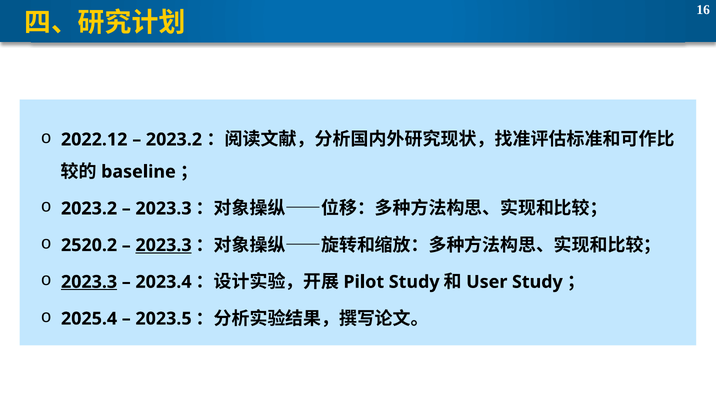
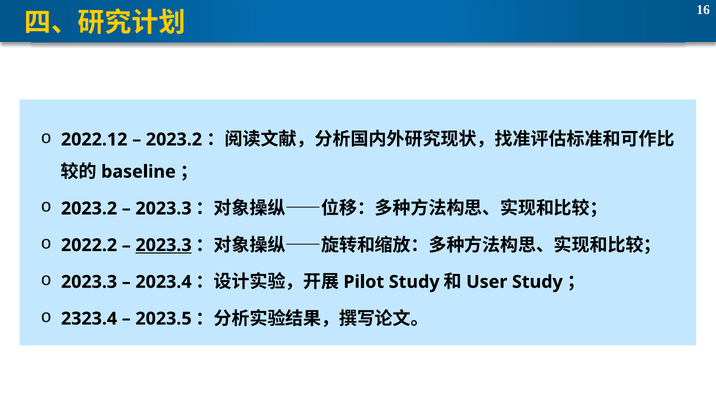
2520.2: 2520.2 -> 2022.2
2023.3 at (89, 282) underline: present -> none
2025.4: 2025.4 -> 2323.4
